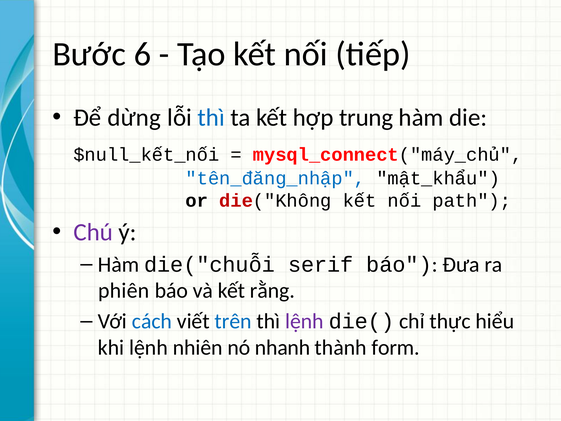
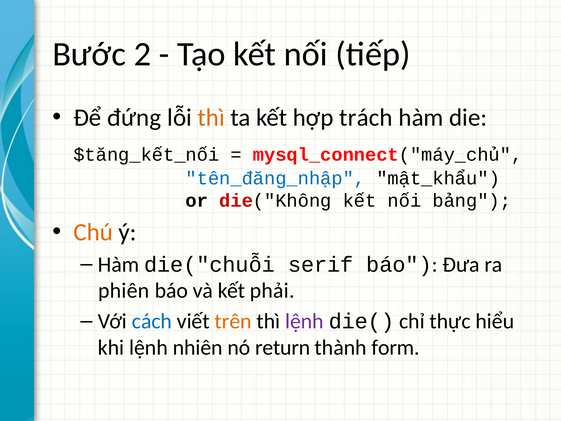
6: 6 -> 2
dừng: dừng -> đứng
thì at (211, 117) colour: blue -> orange
trung: trung -> trách
$null_kết_nối: $null_kết_nối -> $tăng_kết_nối
path: path -> bảng
Chú colour: purple -> orange
rằng: rằng -> phải
trên colour: blue -> orange
nhanh: nhanh -> return
